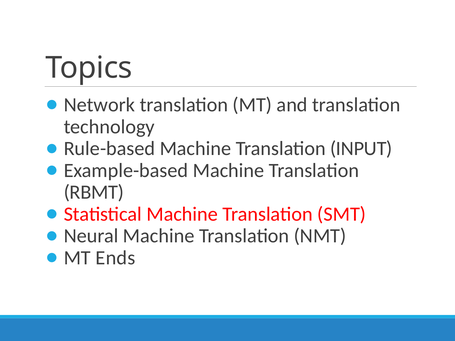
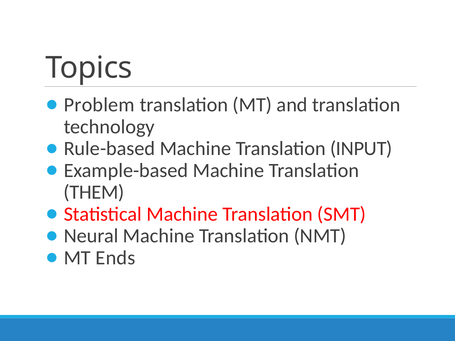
Network: Network -> Problem
RBMT: RBMT -> THEM
